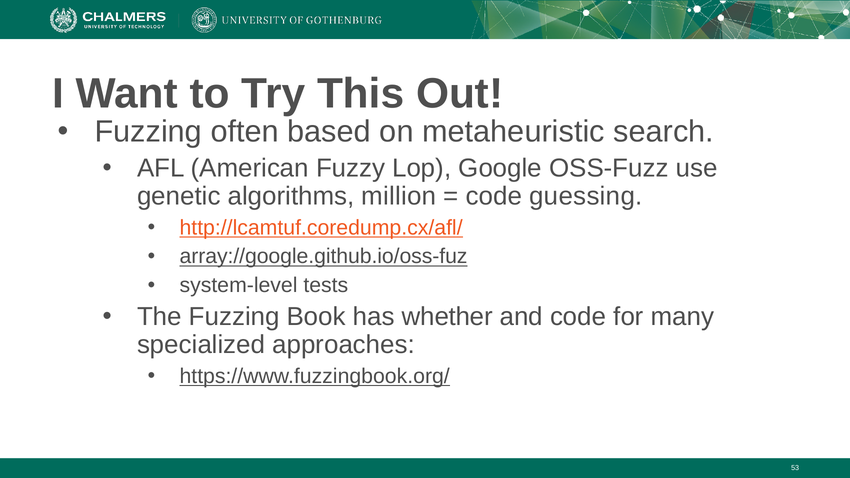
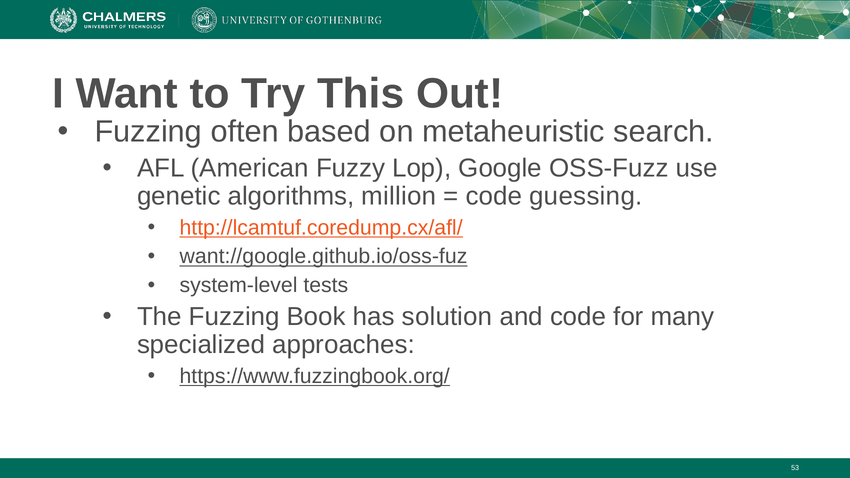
array://google.github.io/oss-fuz: array://google.github.io/oss-fuz -> want://google.github.io/oss-fuz
whether: whether -> solution
